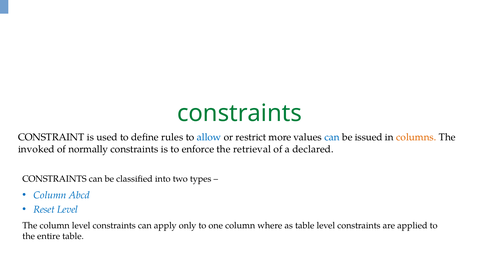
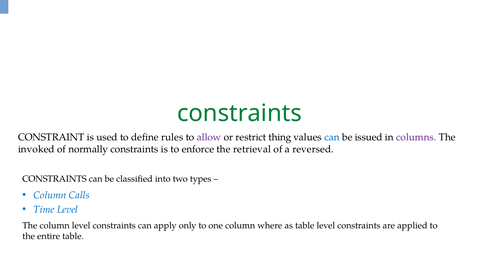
allow colour: blue -> purple
more: more -> thing
columns colour: orange -> purple
declared: declared -> reversed
Abcd: Abcd -> Calls
Reset: Reset -> Time
